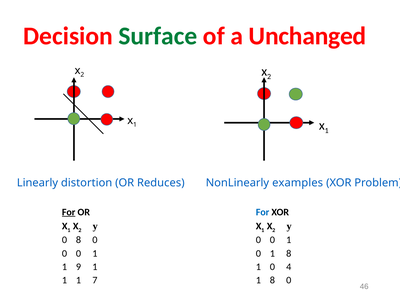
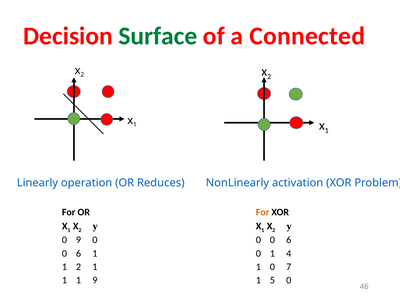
Unchanged: Unchanged -> Connected
distortion: distortion -> operation
examples: examples -> activation
For at (69, 212) underline: present -> none
For at (263, 212) colour: blue -> orange
0 8: 8 -> 9
1 at (289, 240): 1 -> 6
0 at (79, 253): 0 -> 6
0 1 8: 8 -> 4
1 9: 9 -> 2
4: 4 -> 7
1 7: 7 -> 9
8 at (272, 280): 8 -> 5
